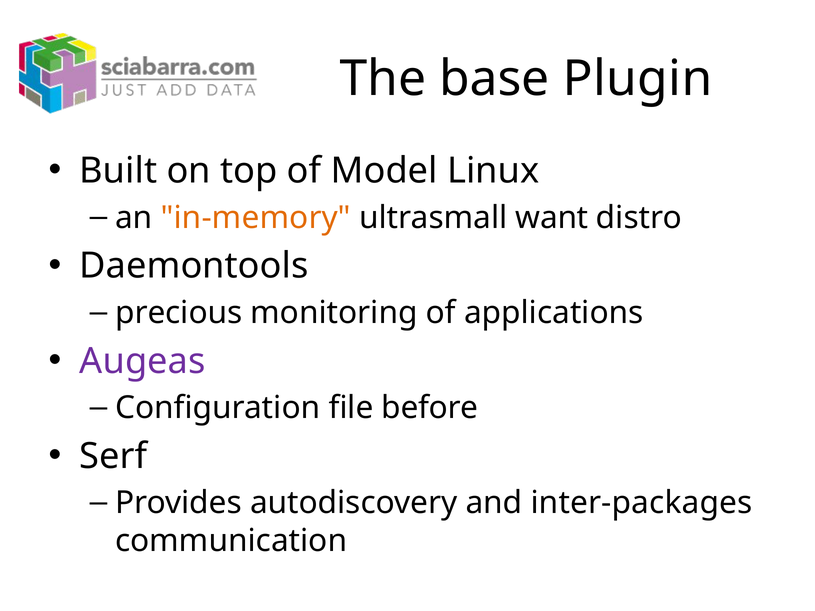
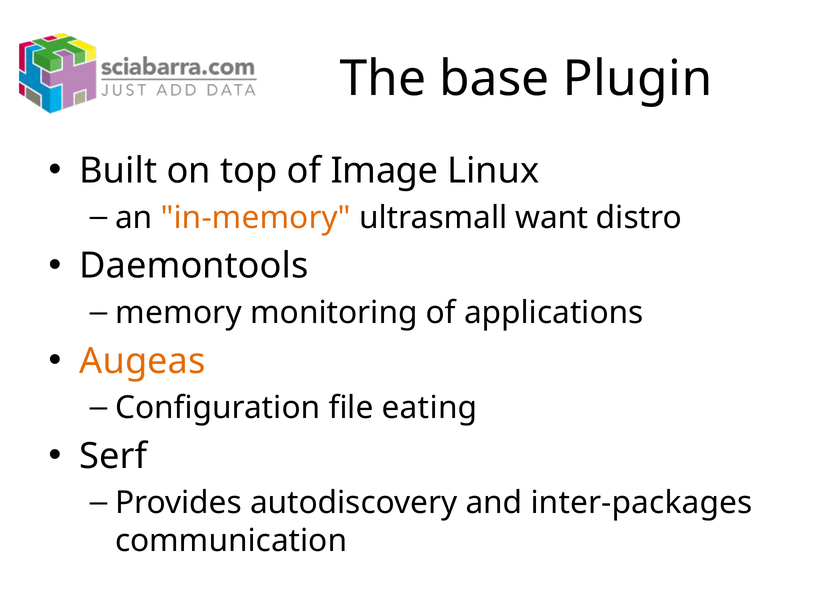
Model: Model -> Image
precious: precious -> memory
Augeas colour: purple -> orange
before: before -> eating
